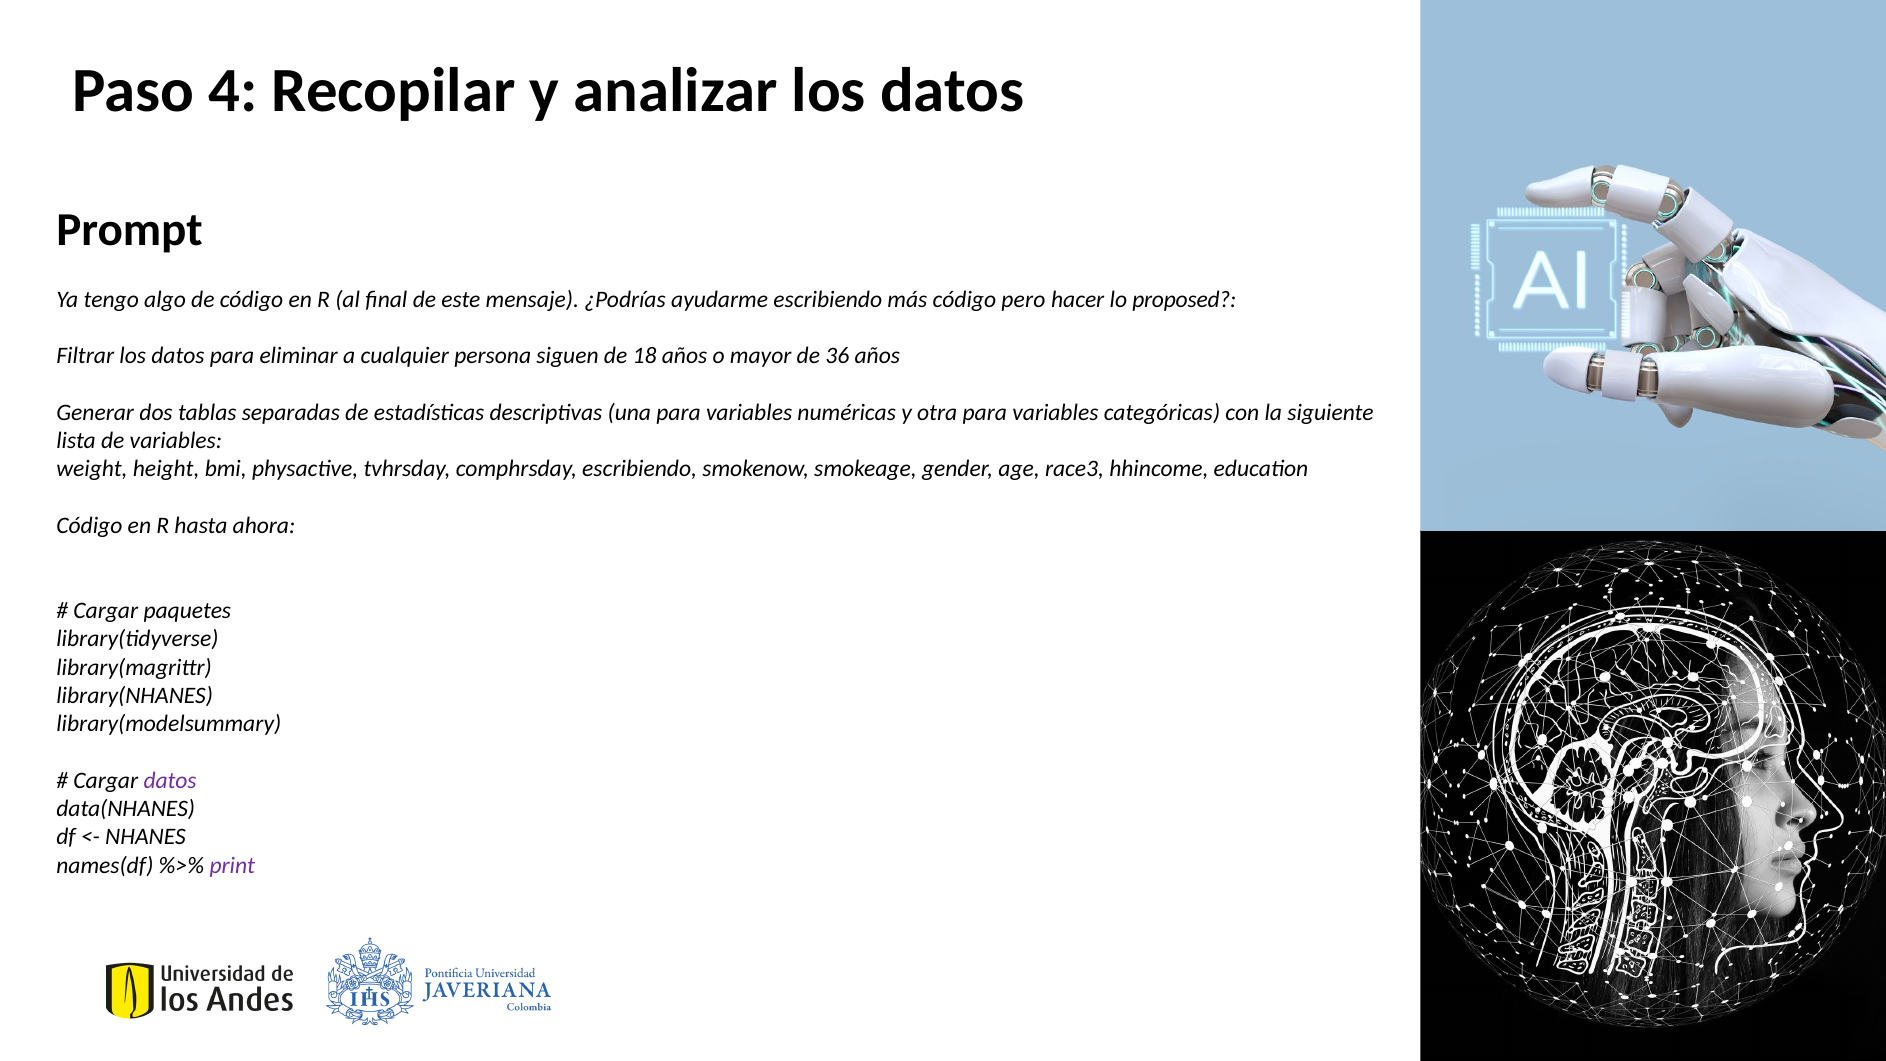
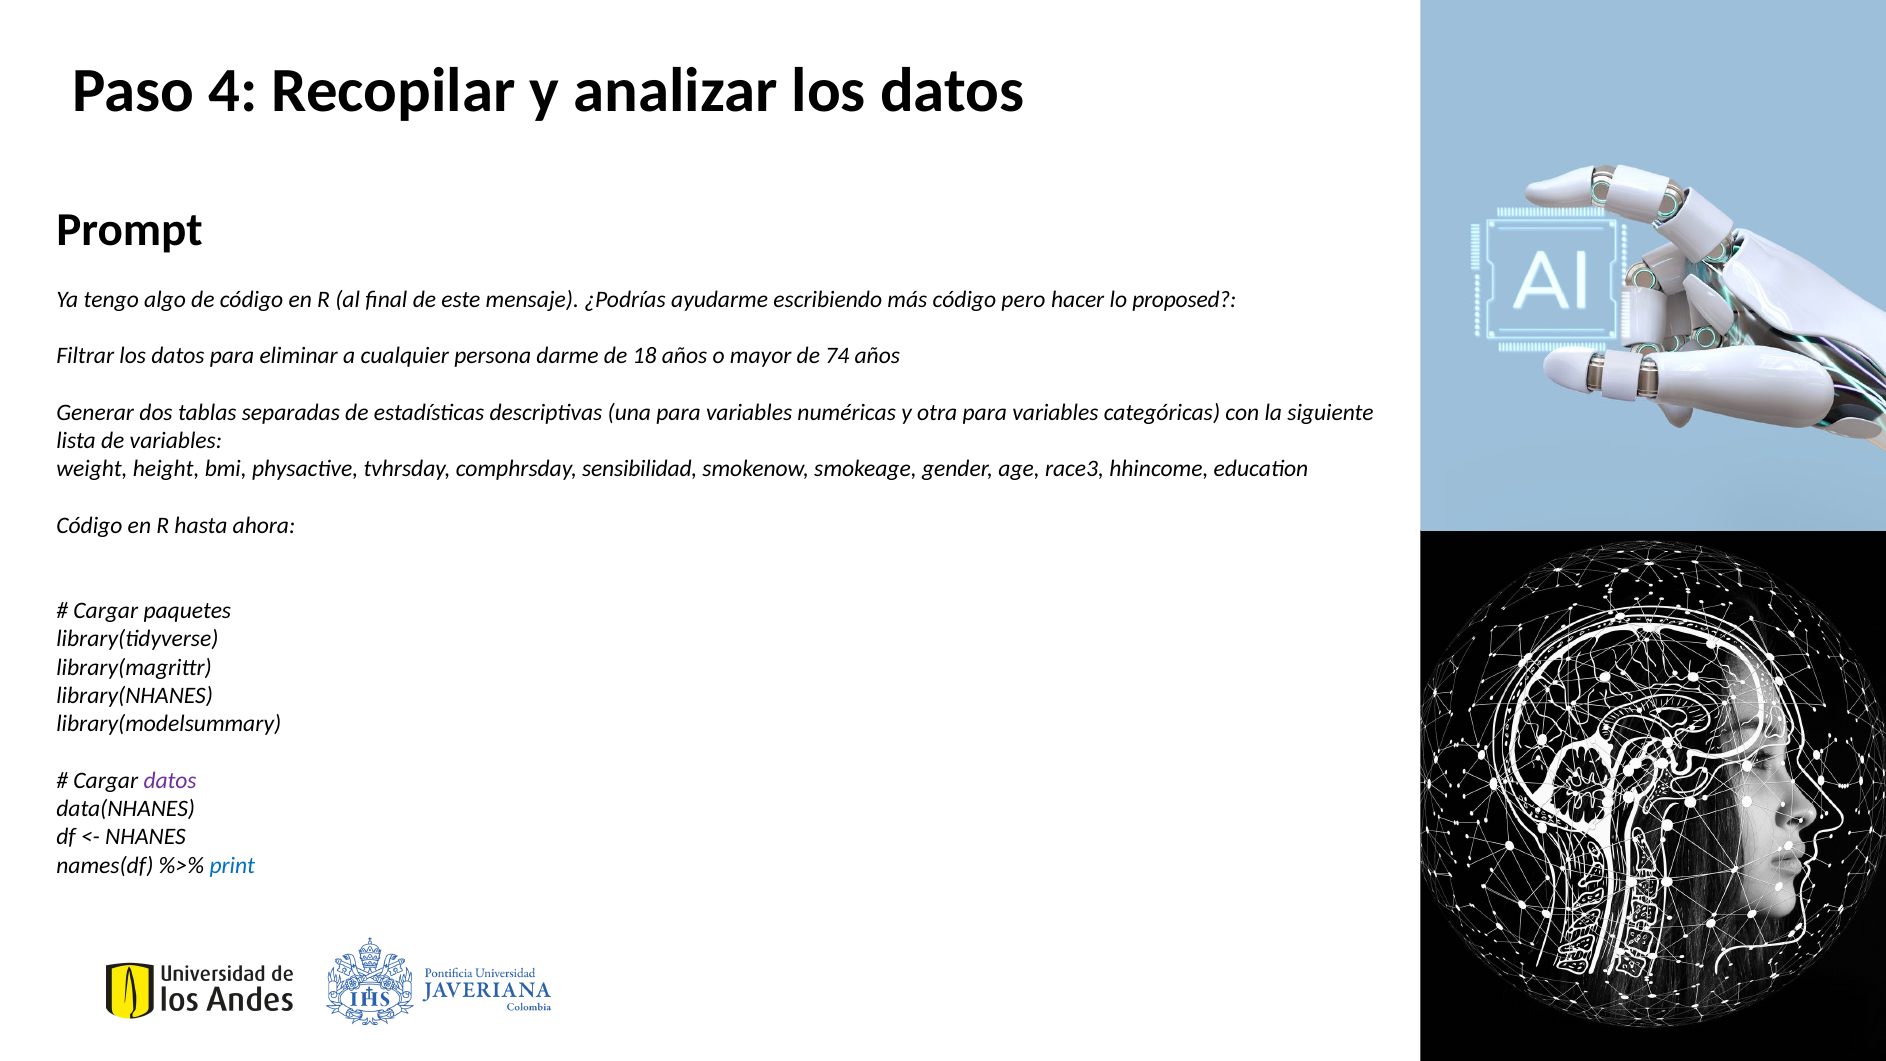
siguen: siguen -> darme
36: 36 -> 74
comphrsday escribiendo: escribiendo -> sensibilidad
print colour: purple -> blue
